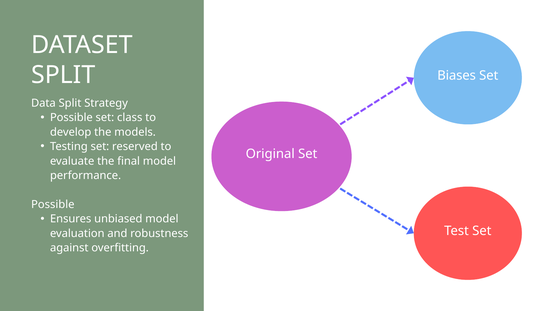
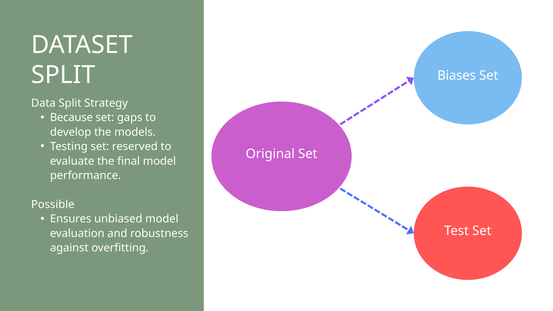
Possible at (71, 118): Possible -> Because
class: class -> gaps
